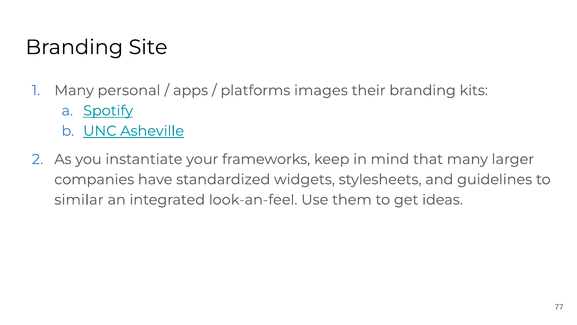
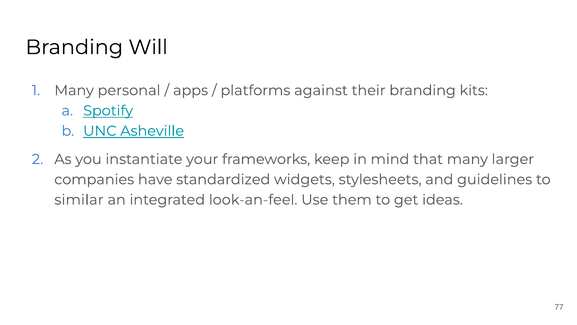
Site: Site -> Will
images: images -> against
